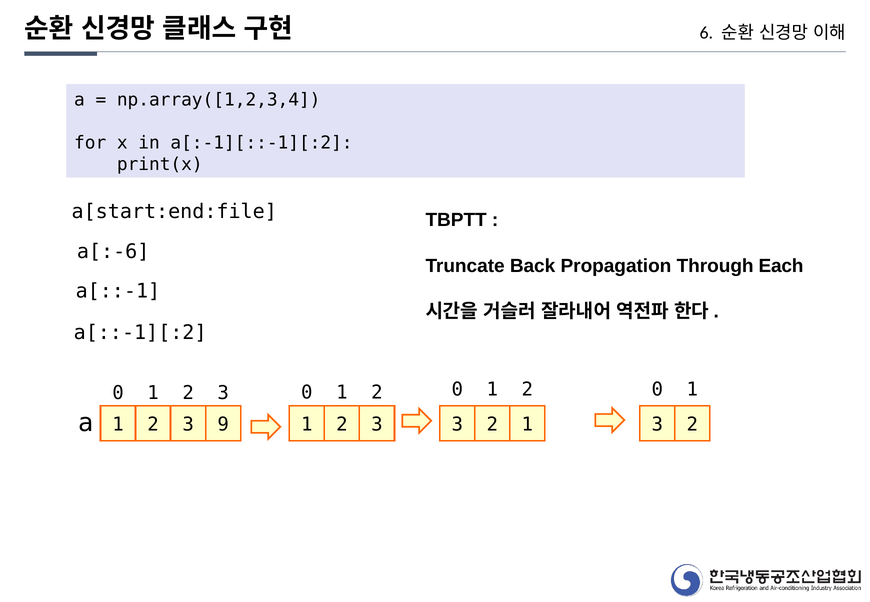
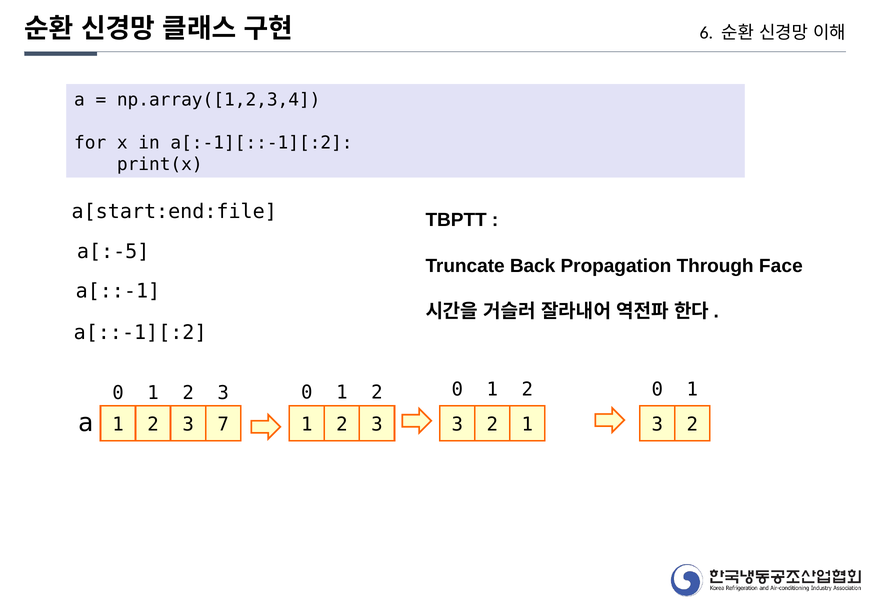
a[:-6: a[:-6 -> a[:-5
Each: Each -> Face
9: 9 -> 7
